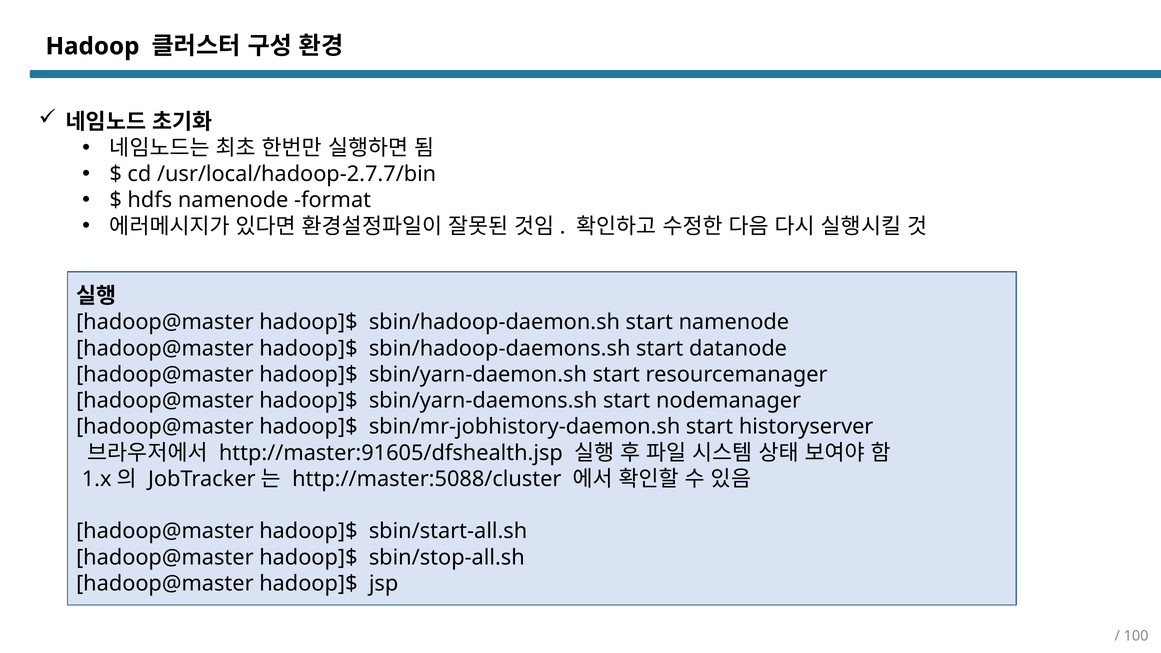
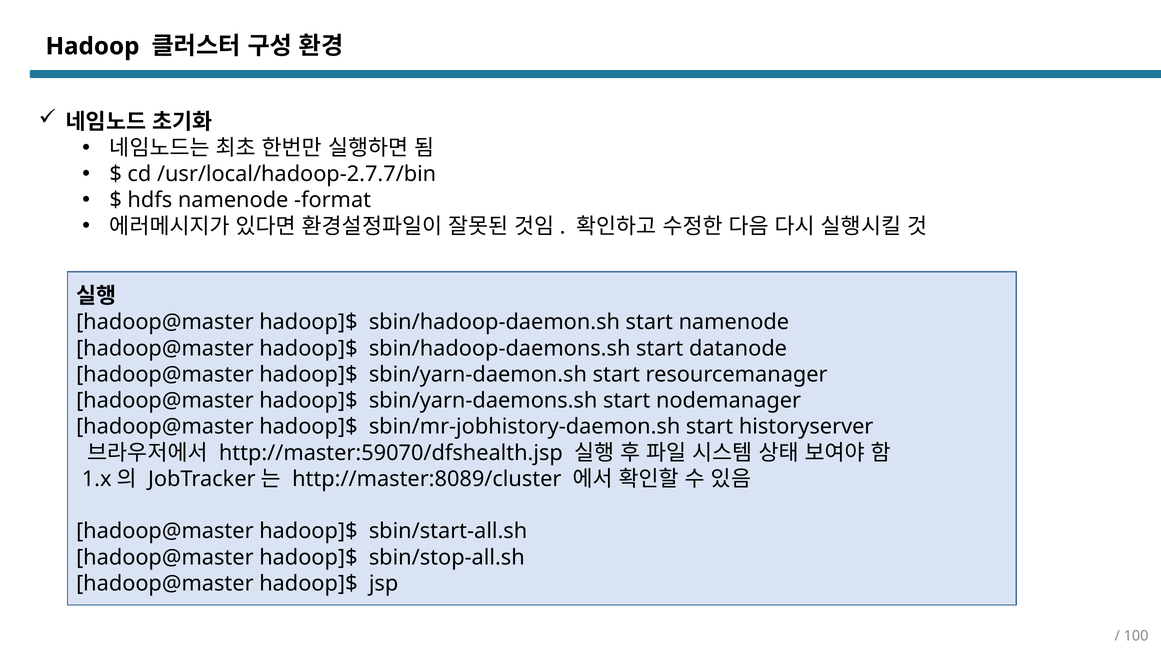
http://master:91605/dfshealth.jsp: http://master:91605/dfshealth.jsp -> http://master:59070/dfshealth.jsp
http://master:5088/cluster: http://master:5088/cluster -> http://master:8089/cluster
